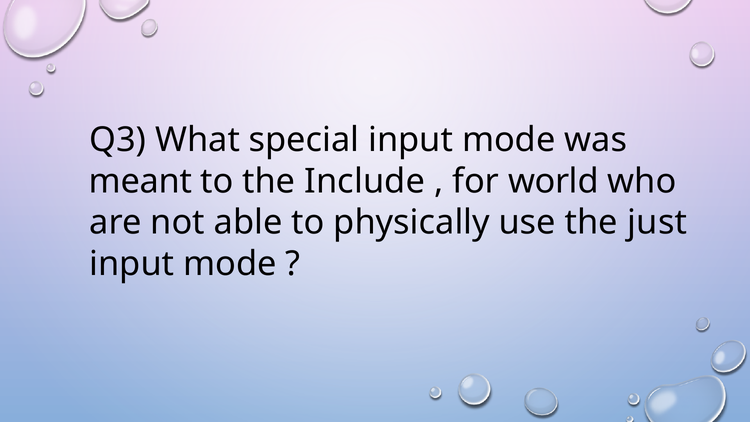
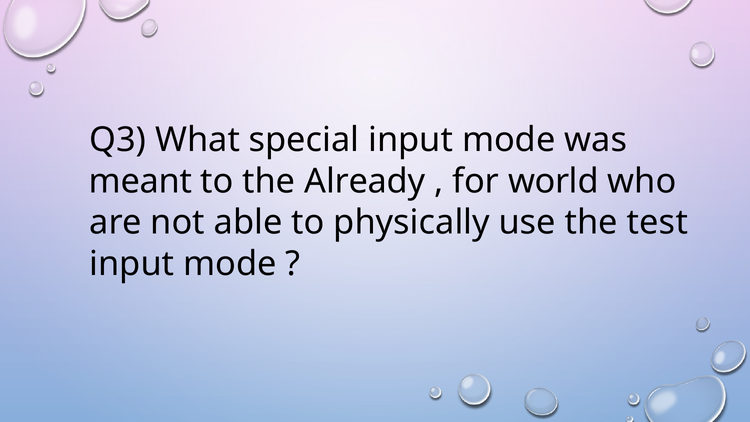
Include: Include -> Already
just: just -> test
